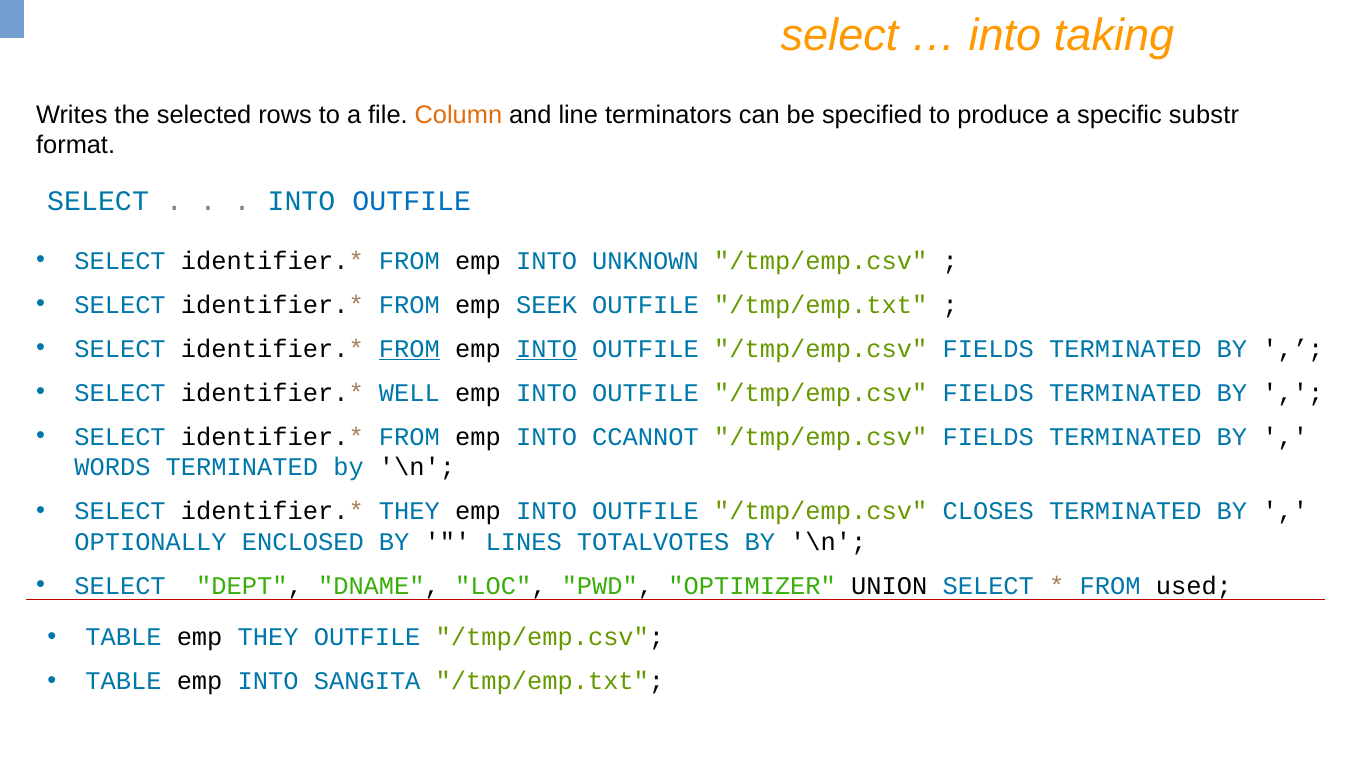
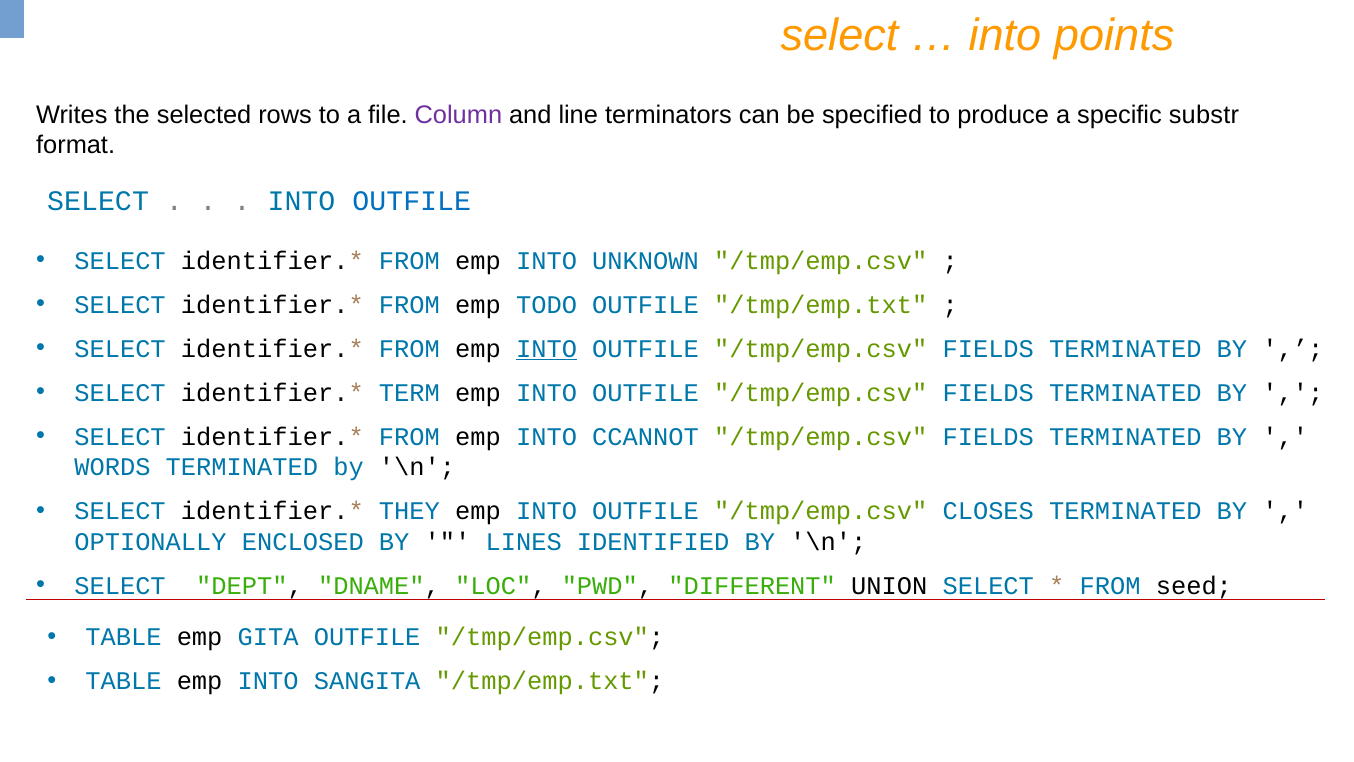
taking: taking -> points
Column colour: orange -> purple
SEEK: SEEK -> TODO
FROM at (409, 349) underline: present -> none
WELL: WELL -> TERM
TOTALVOTES: TOTALVOTES -> IDENTIFIED
OPTIMIZER: OPTIMIZER -> DIFFERENT
used: used -> seed
emp THEY: THEY -> GITA
